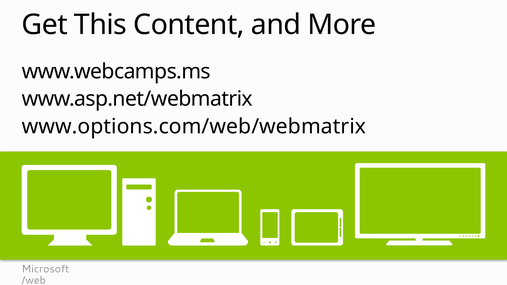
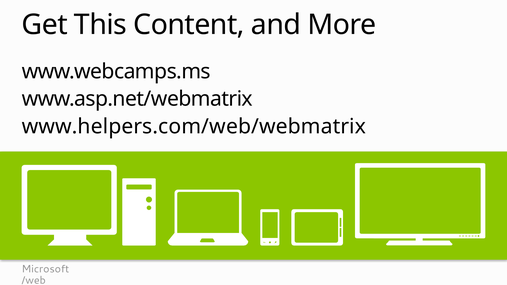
www.options.com/web/webmatrix: www.options.com/web/webmatrix -> www.helpers.com/web/webmatrix
